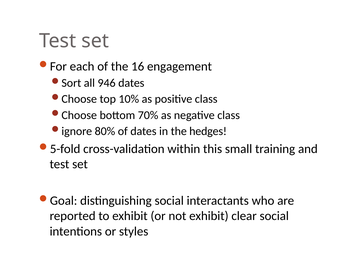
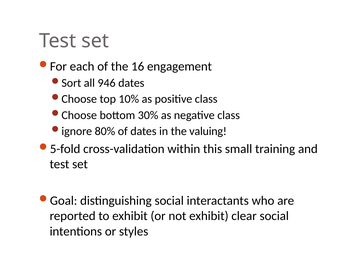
70%: 70% -> 30%
hedges: hedges -> valuing
